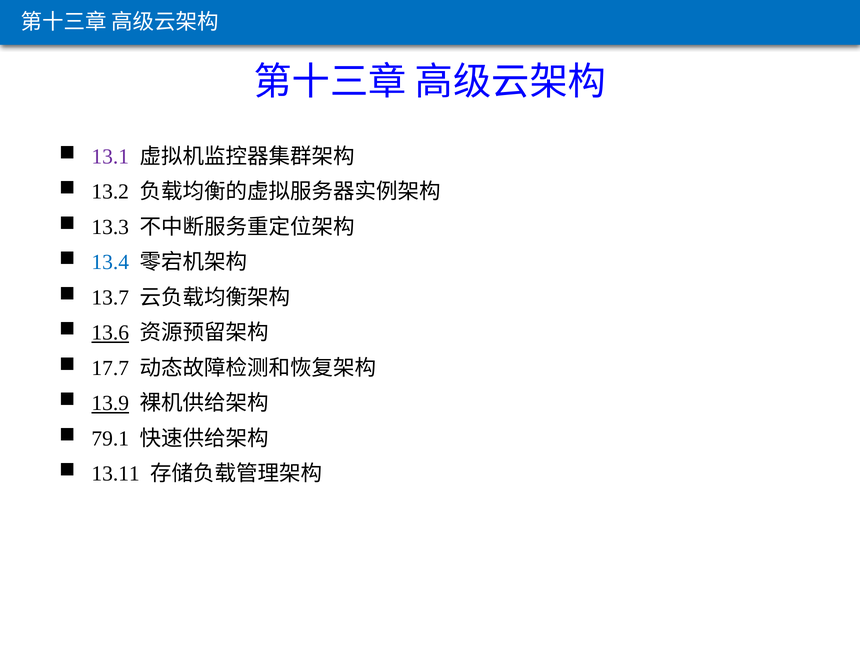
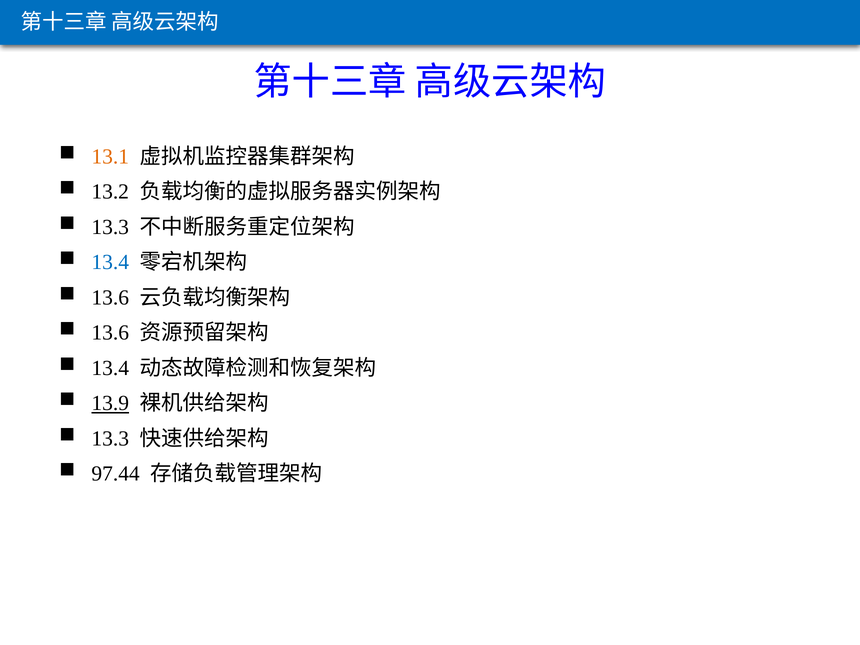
13.1 colour: purple -> orange
13.7 at (110, 298): 13.7 -> 13.6
13.6 at (110, 333) underline: present -> none
17.7 at (110, 368): 17.7 -> 13.4
79.1 at (110, 439): 79.1 -> 13.3
13.11: 13.11 -> 97.44
